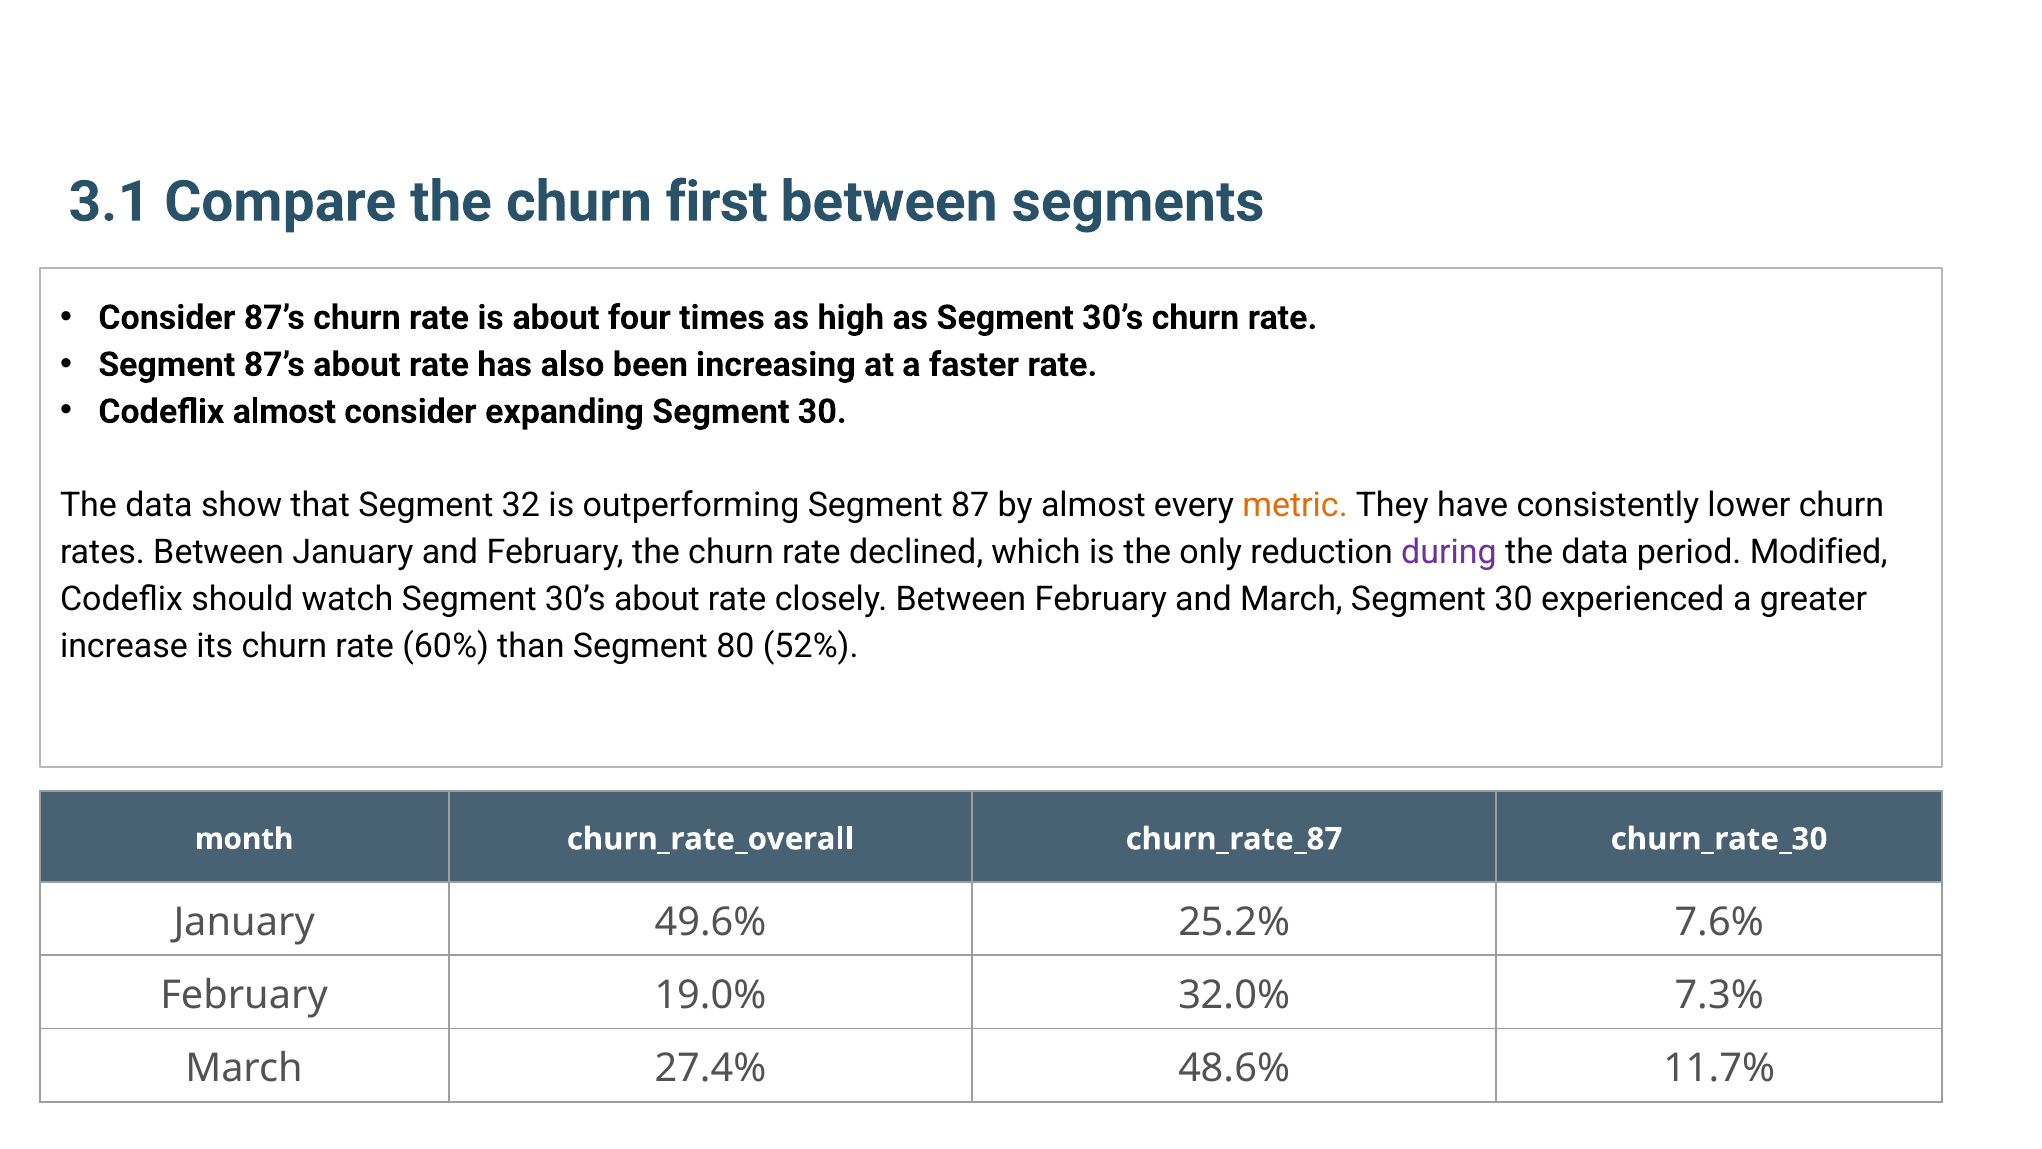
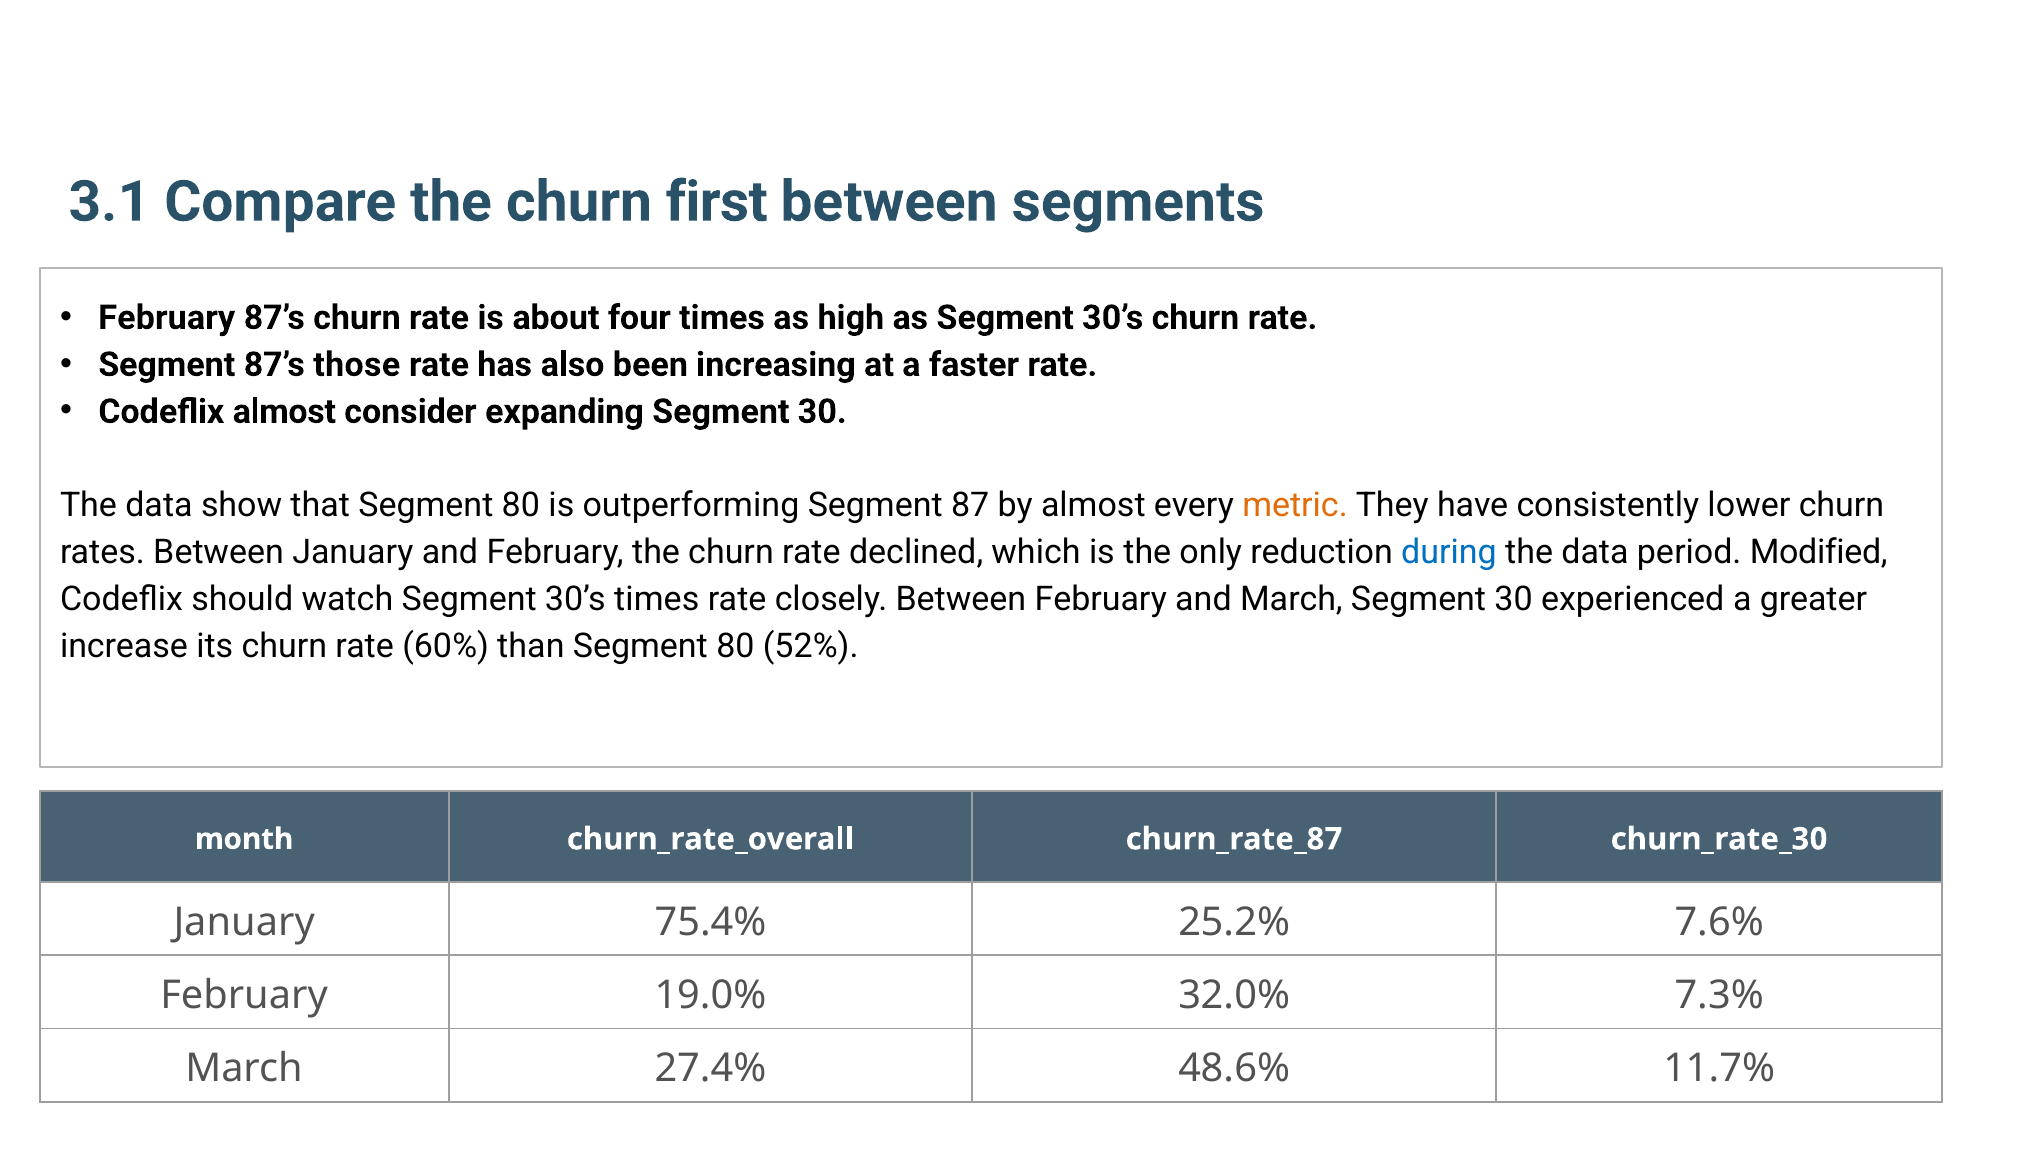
Consider at (167, 318): Consider -> February
87’s about: about -> those
that Segment 32: 32 -> 80
during colour: purple -> blue
30’s about: about -> times
49.6%: 49.6% -> 75.4%
